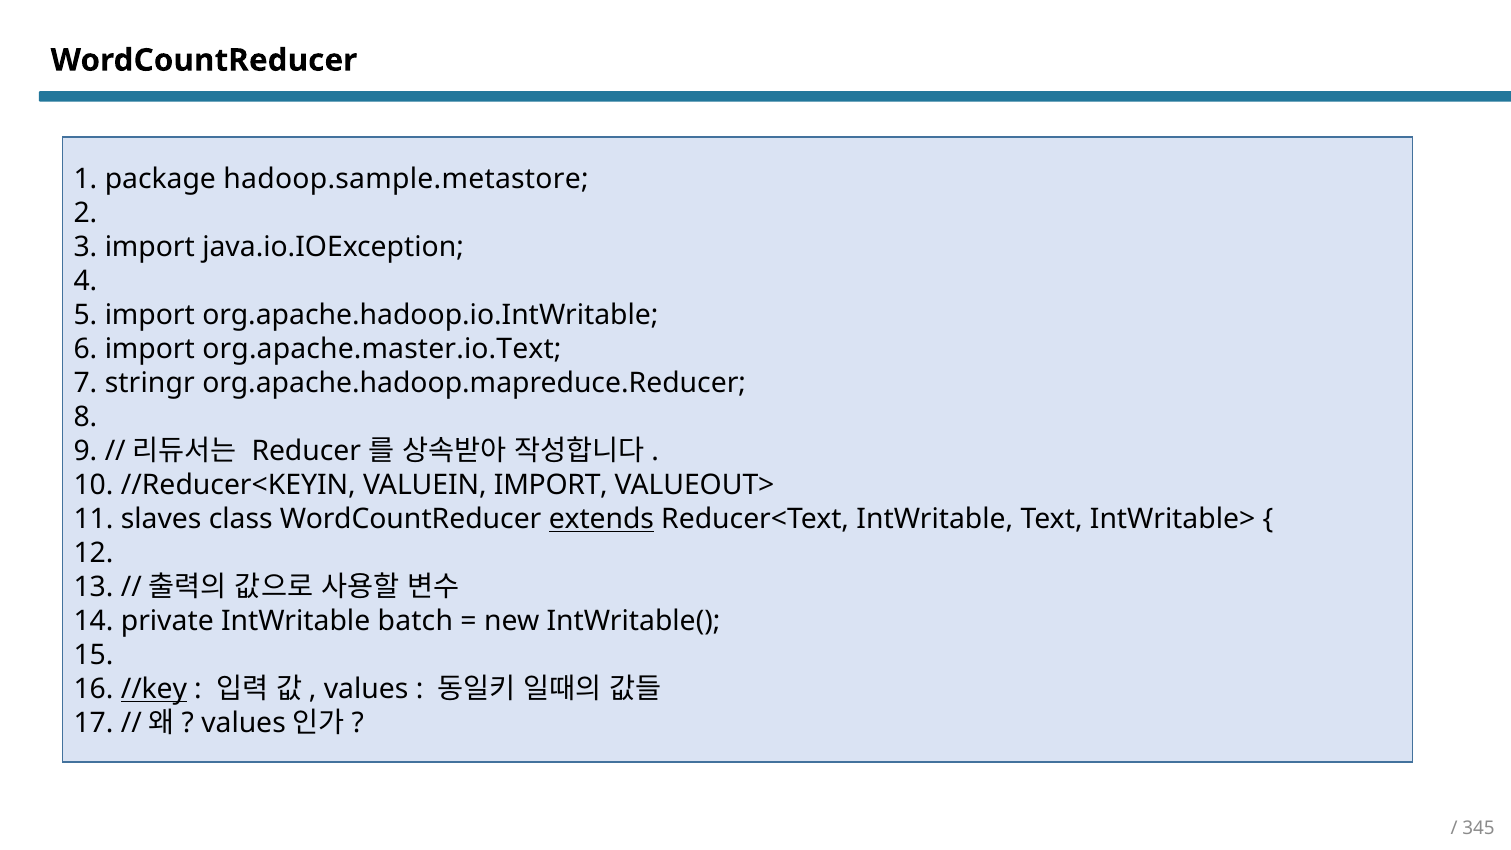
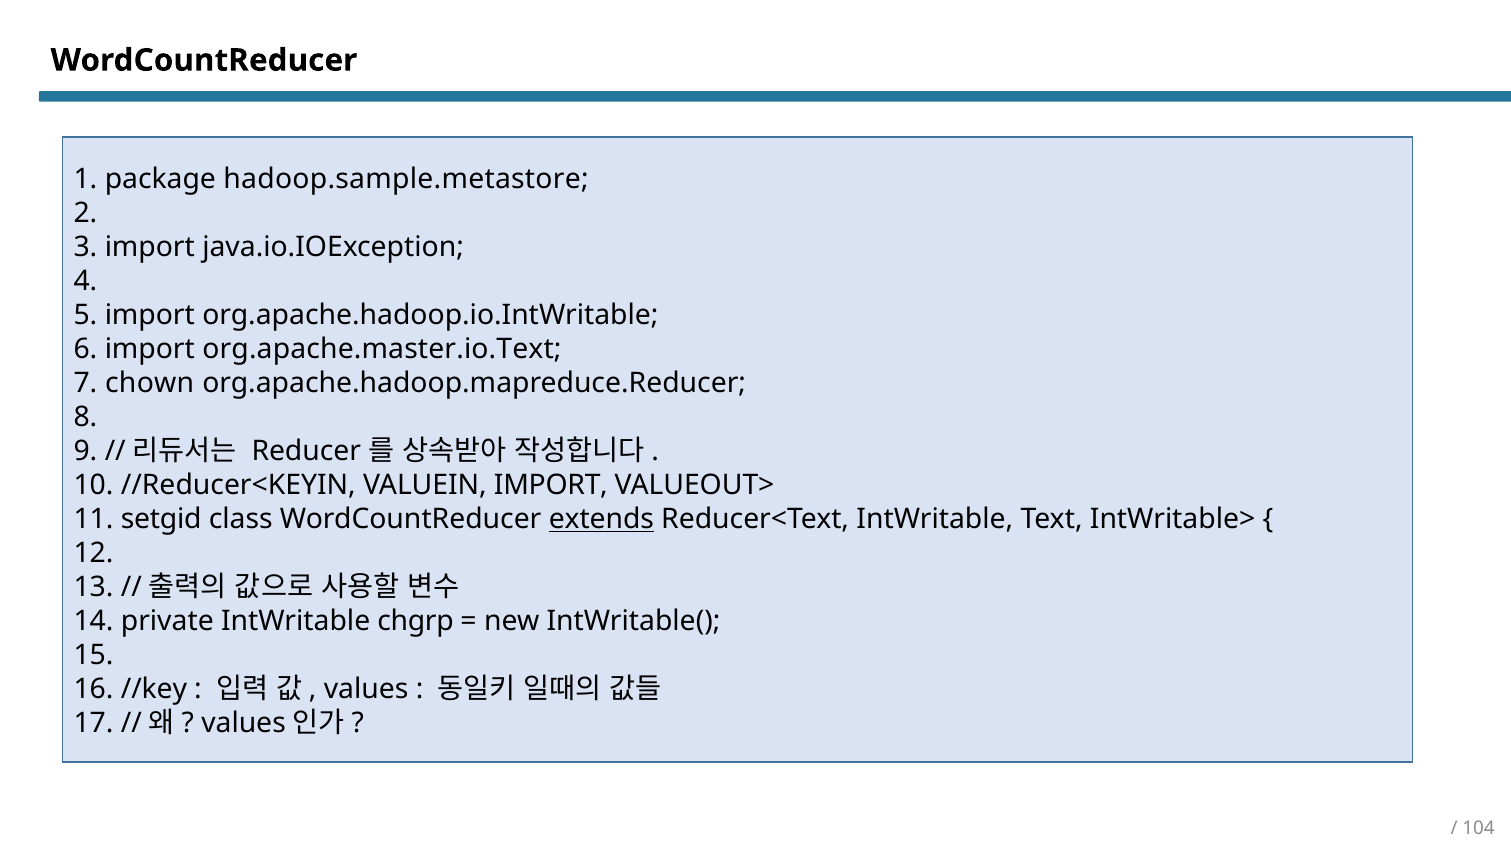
stringr: stringr -> chown
slaves: slaves -> setgid
batch: batch -> chgrp
//key underline: present -> none
345: 345 -> 104
